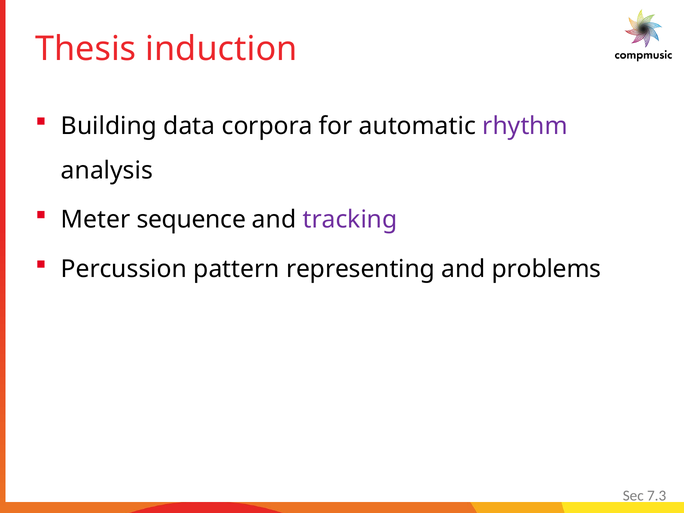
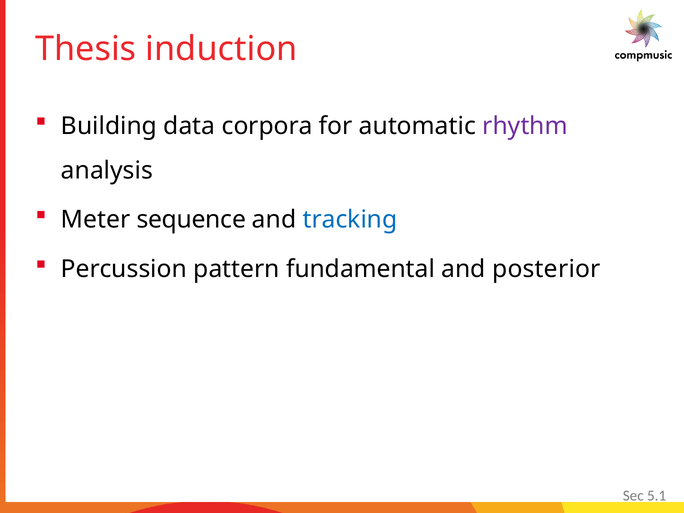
tracking colour: purple -> blue
representing: representing -> fundamental
problems: problems -> posterior
7.3: 7.3 -> 5.1
